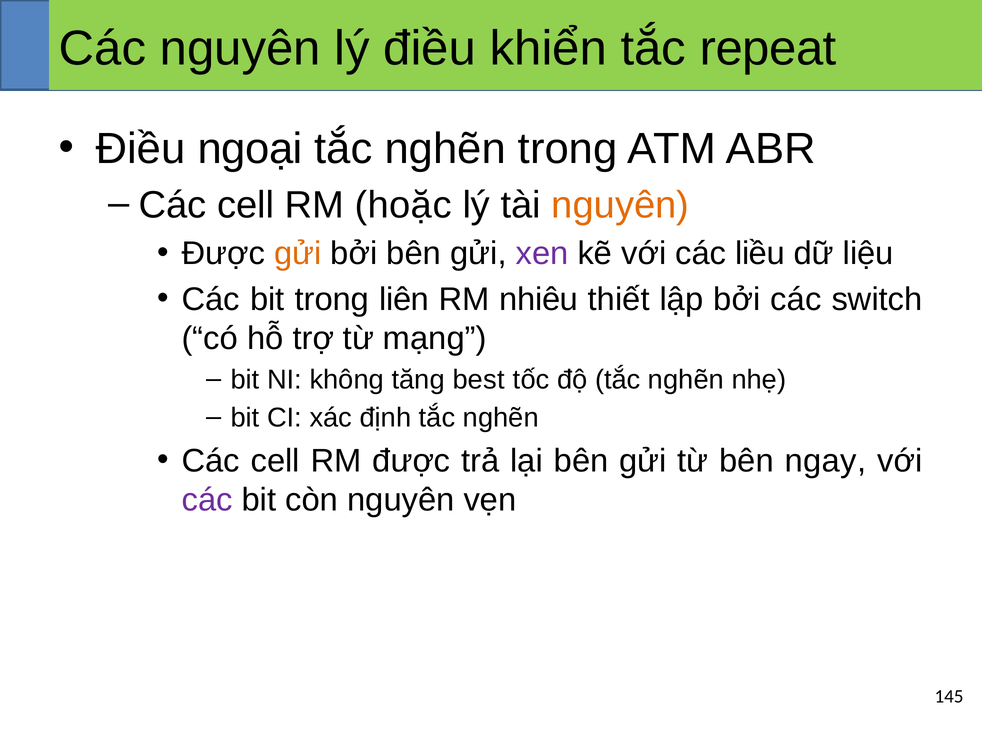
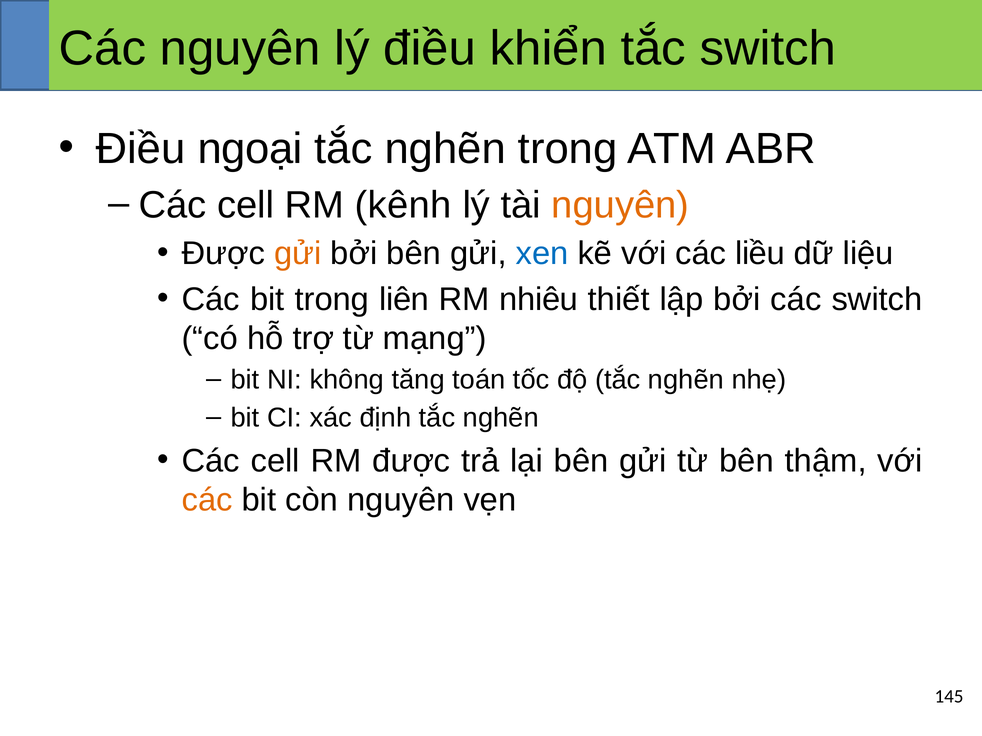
tắc repeat: repeat -> switch
hoặc: hoặc -> kênh
xen colour: purple -> blue
best: best -> toán
ngay: ngay -> thậm
các at (207, 500) colour: purple -> orange
